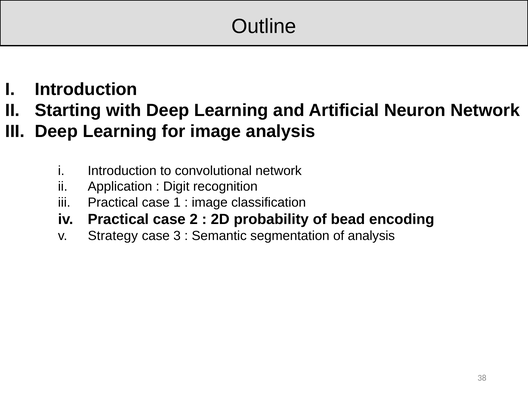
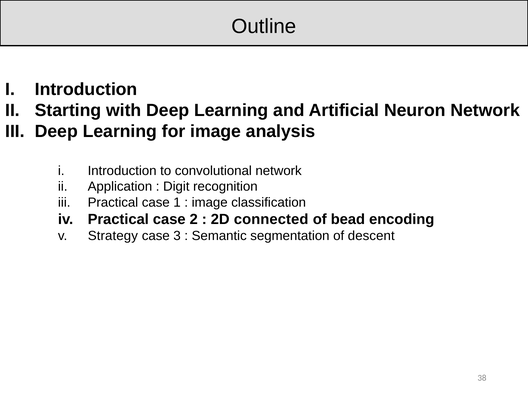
probability: probability -> connected
of analysis: analysis -> descent
